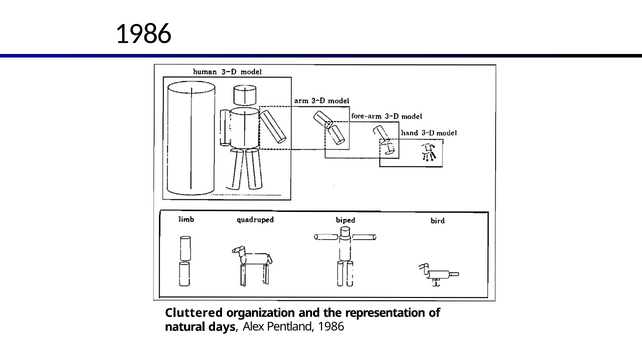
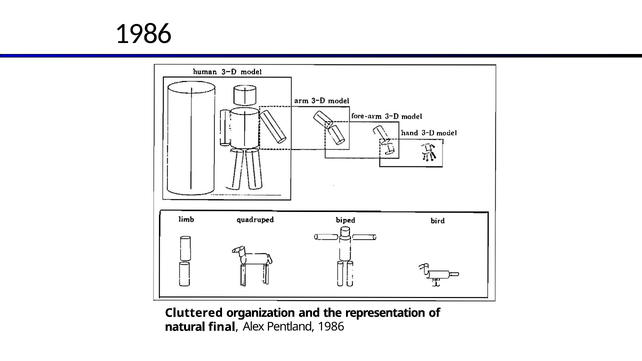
days: days -> final
